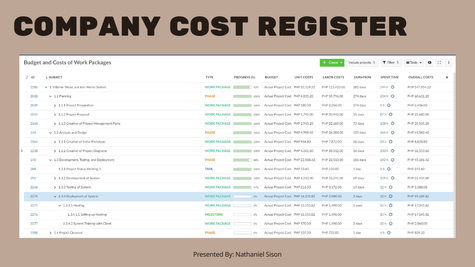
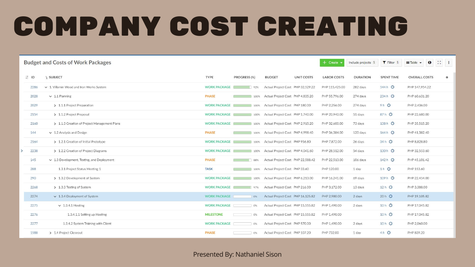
REGISTER: REGISTER -> CREATING
